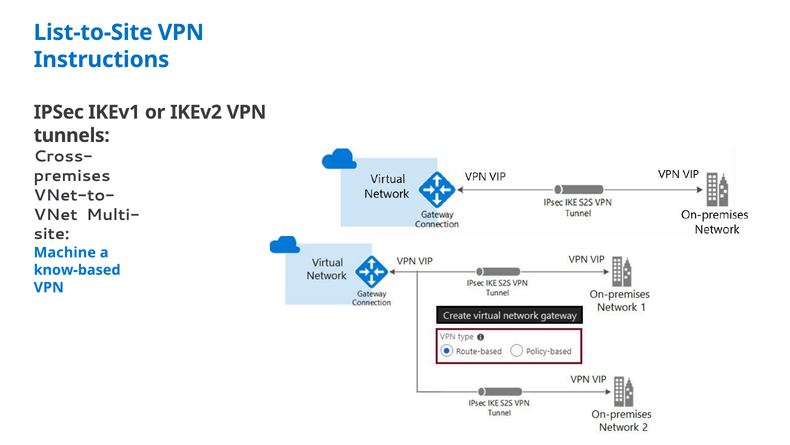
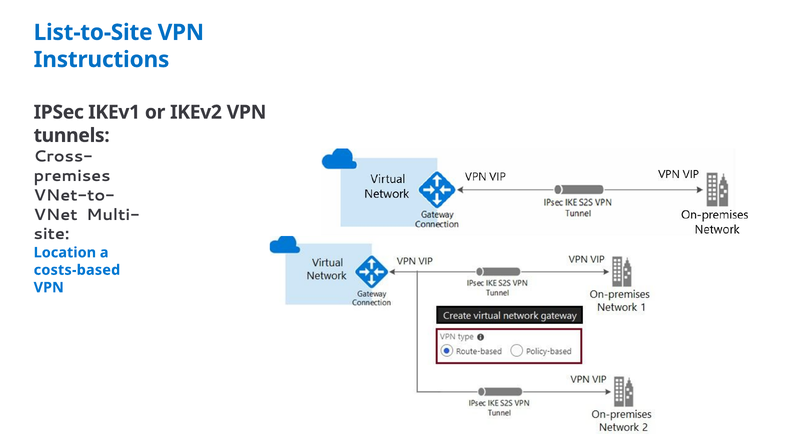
Machine: Machine -> Location
know-based: know-based -> costs-based
